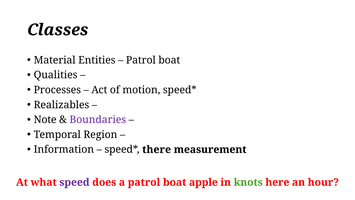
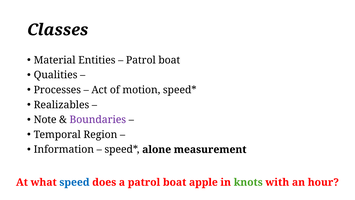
there: there -> alone
speed colour: purple -> blue
here: here -> with
